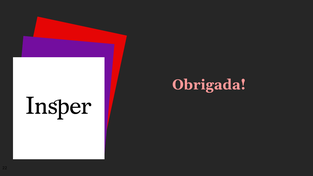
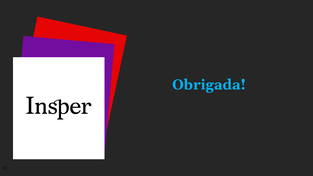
Obrigada colour: pink -> light blue
